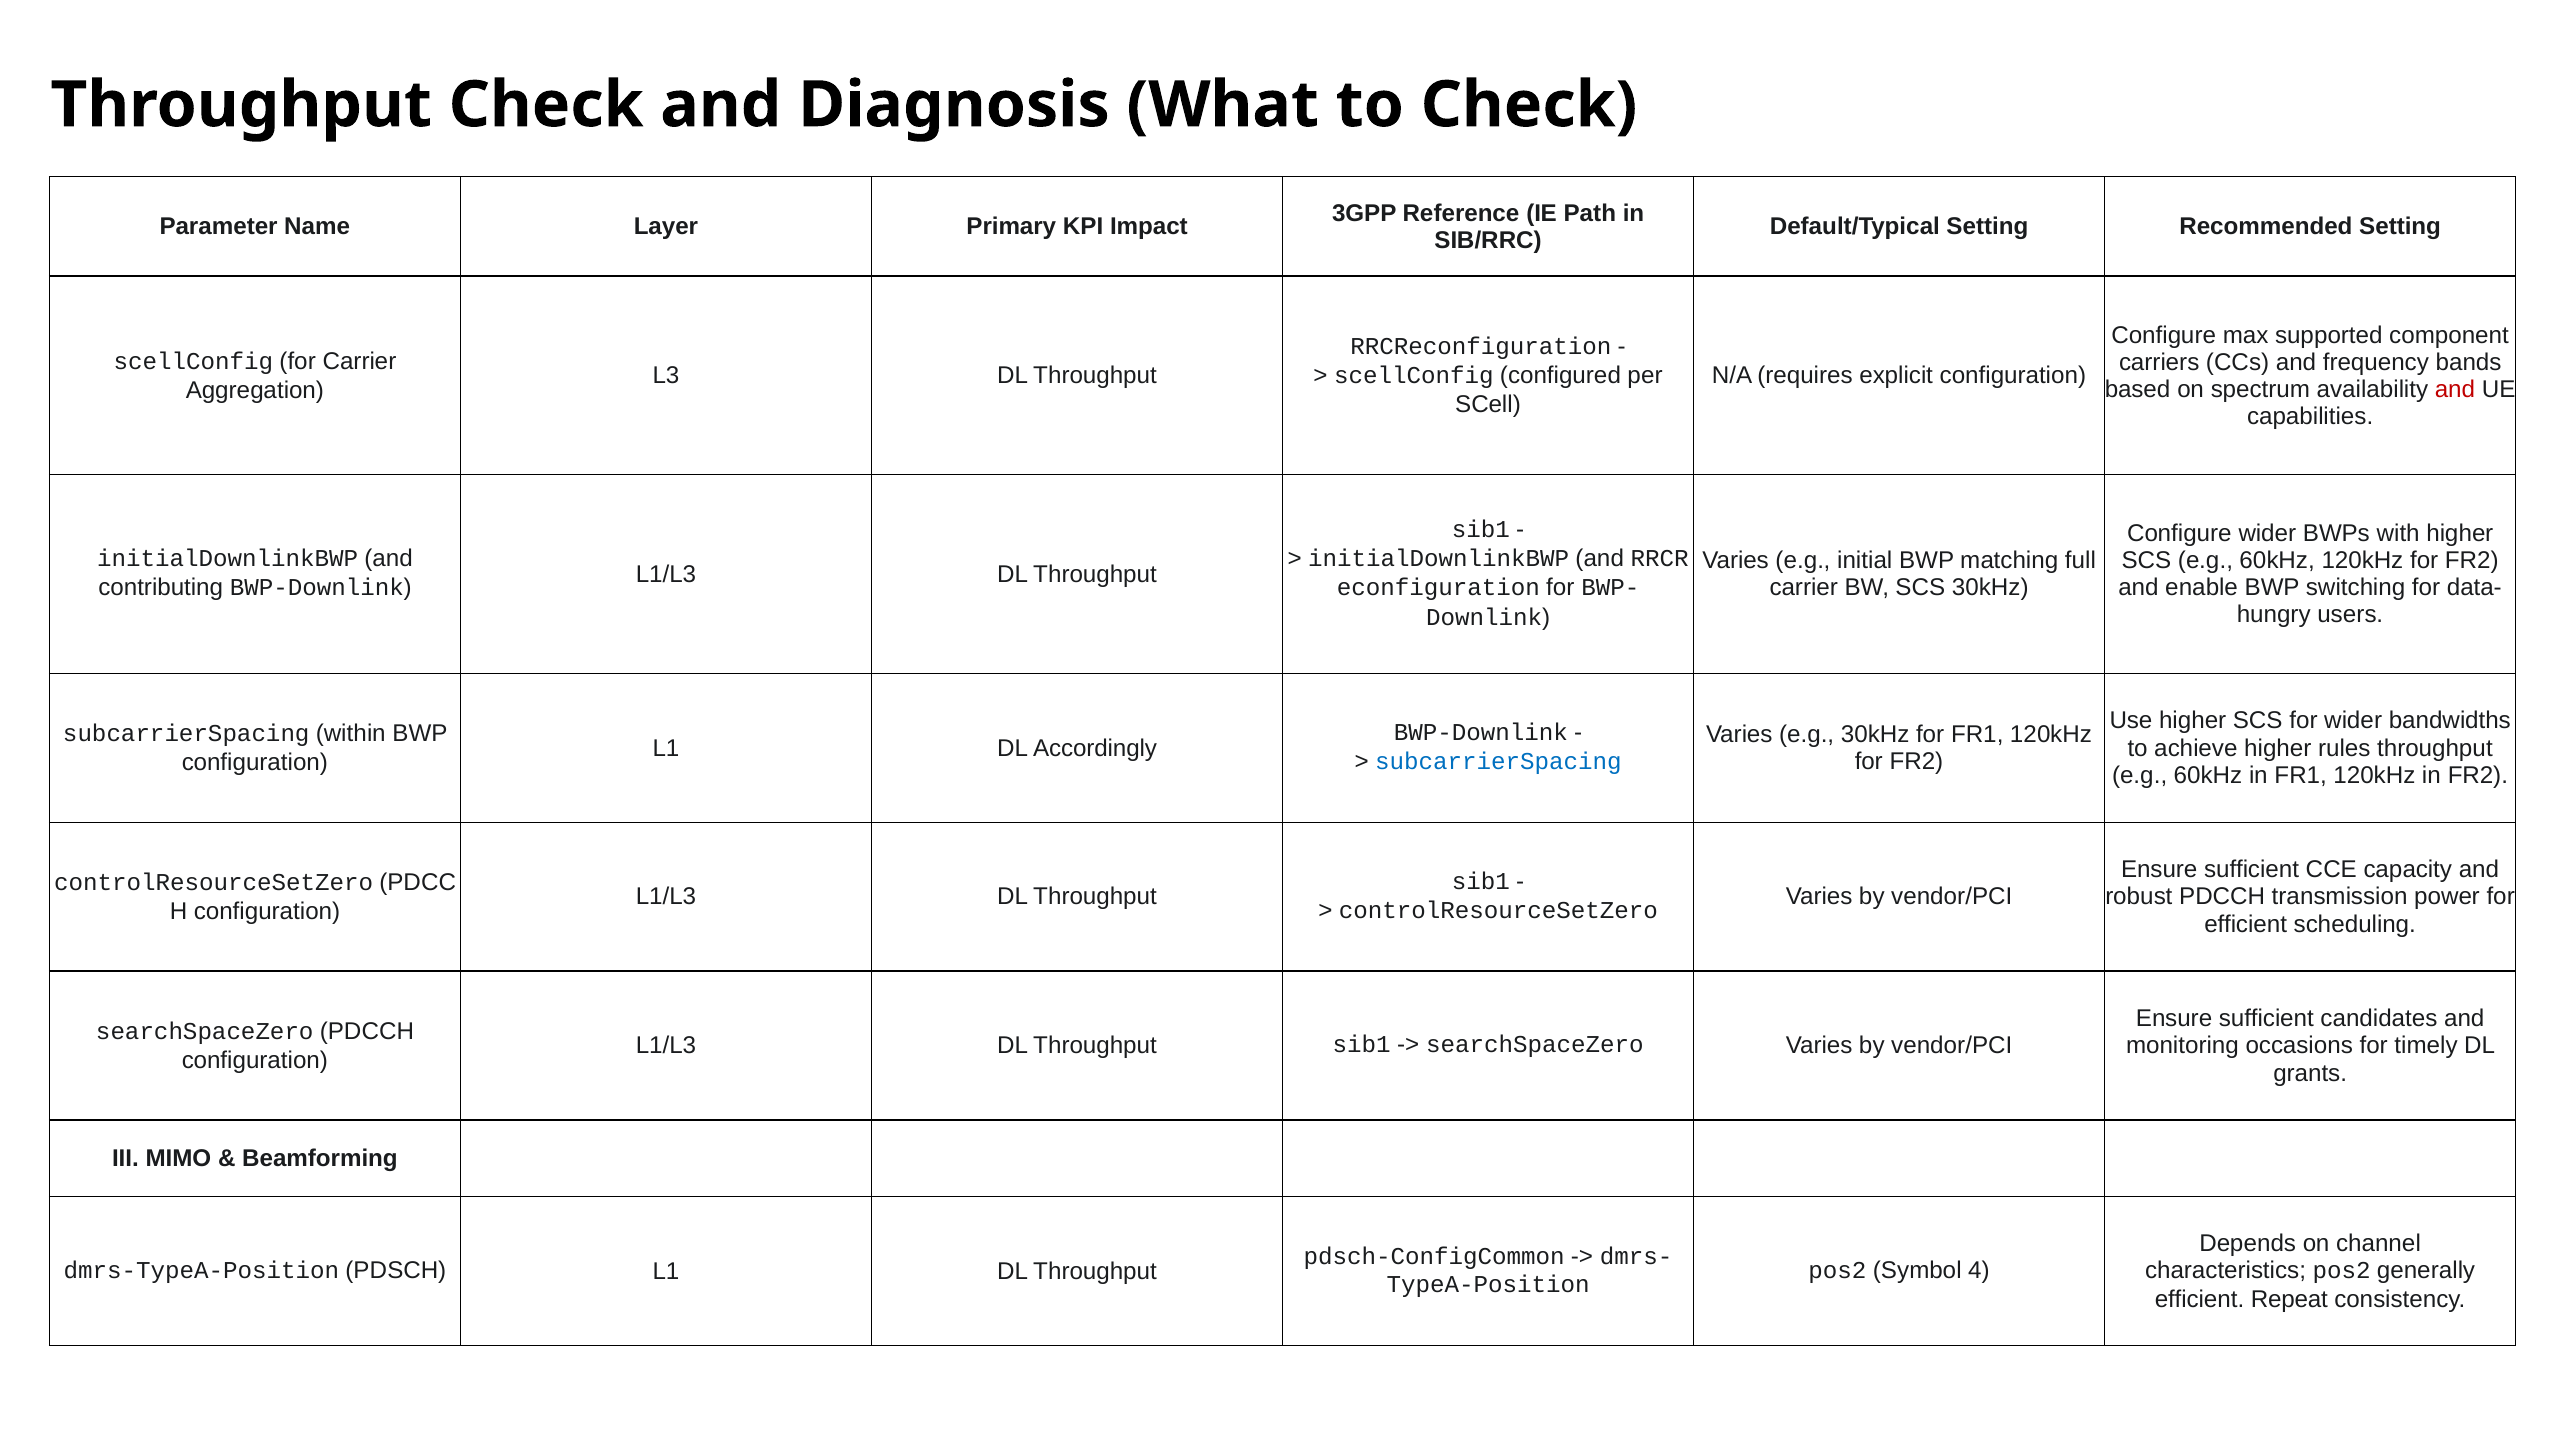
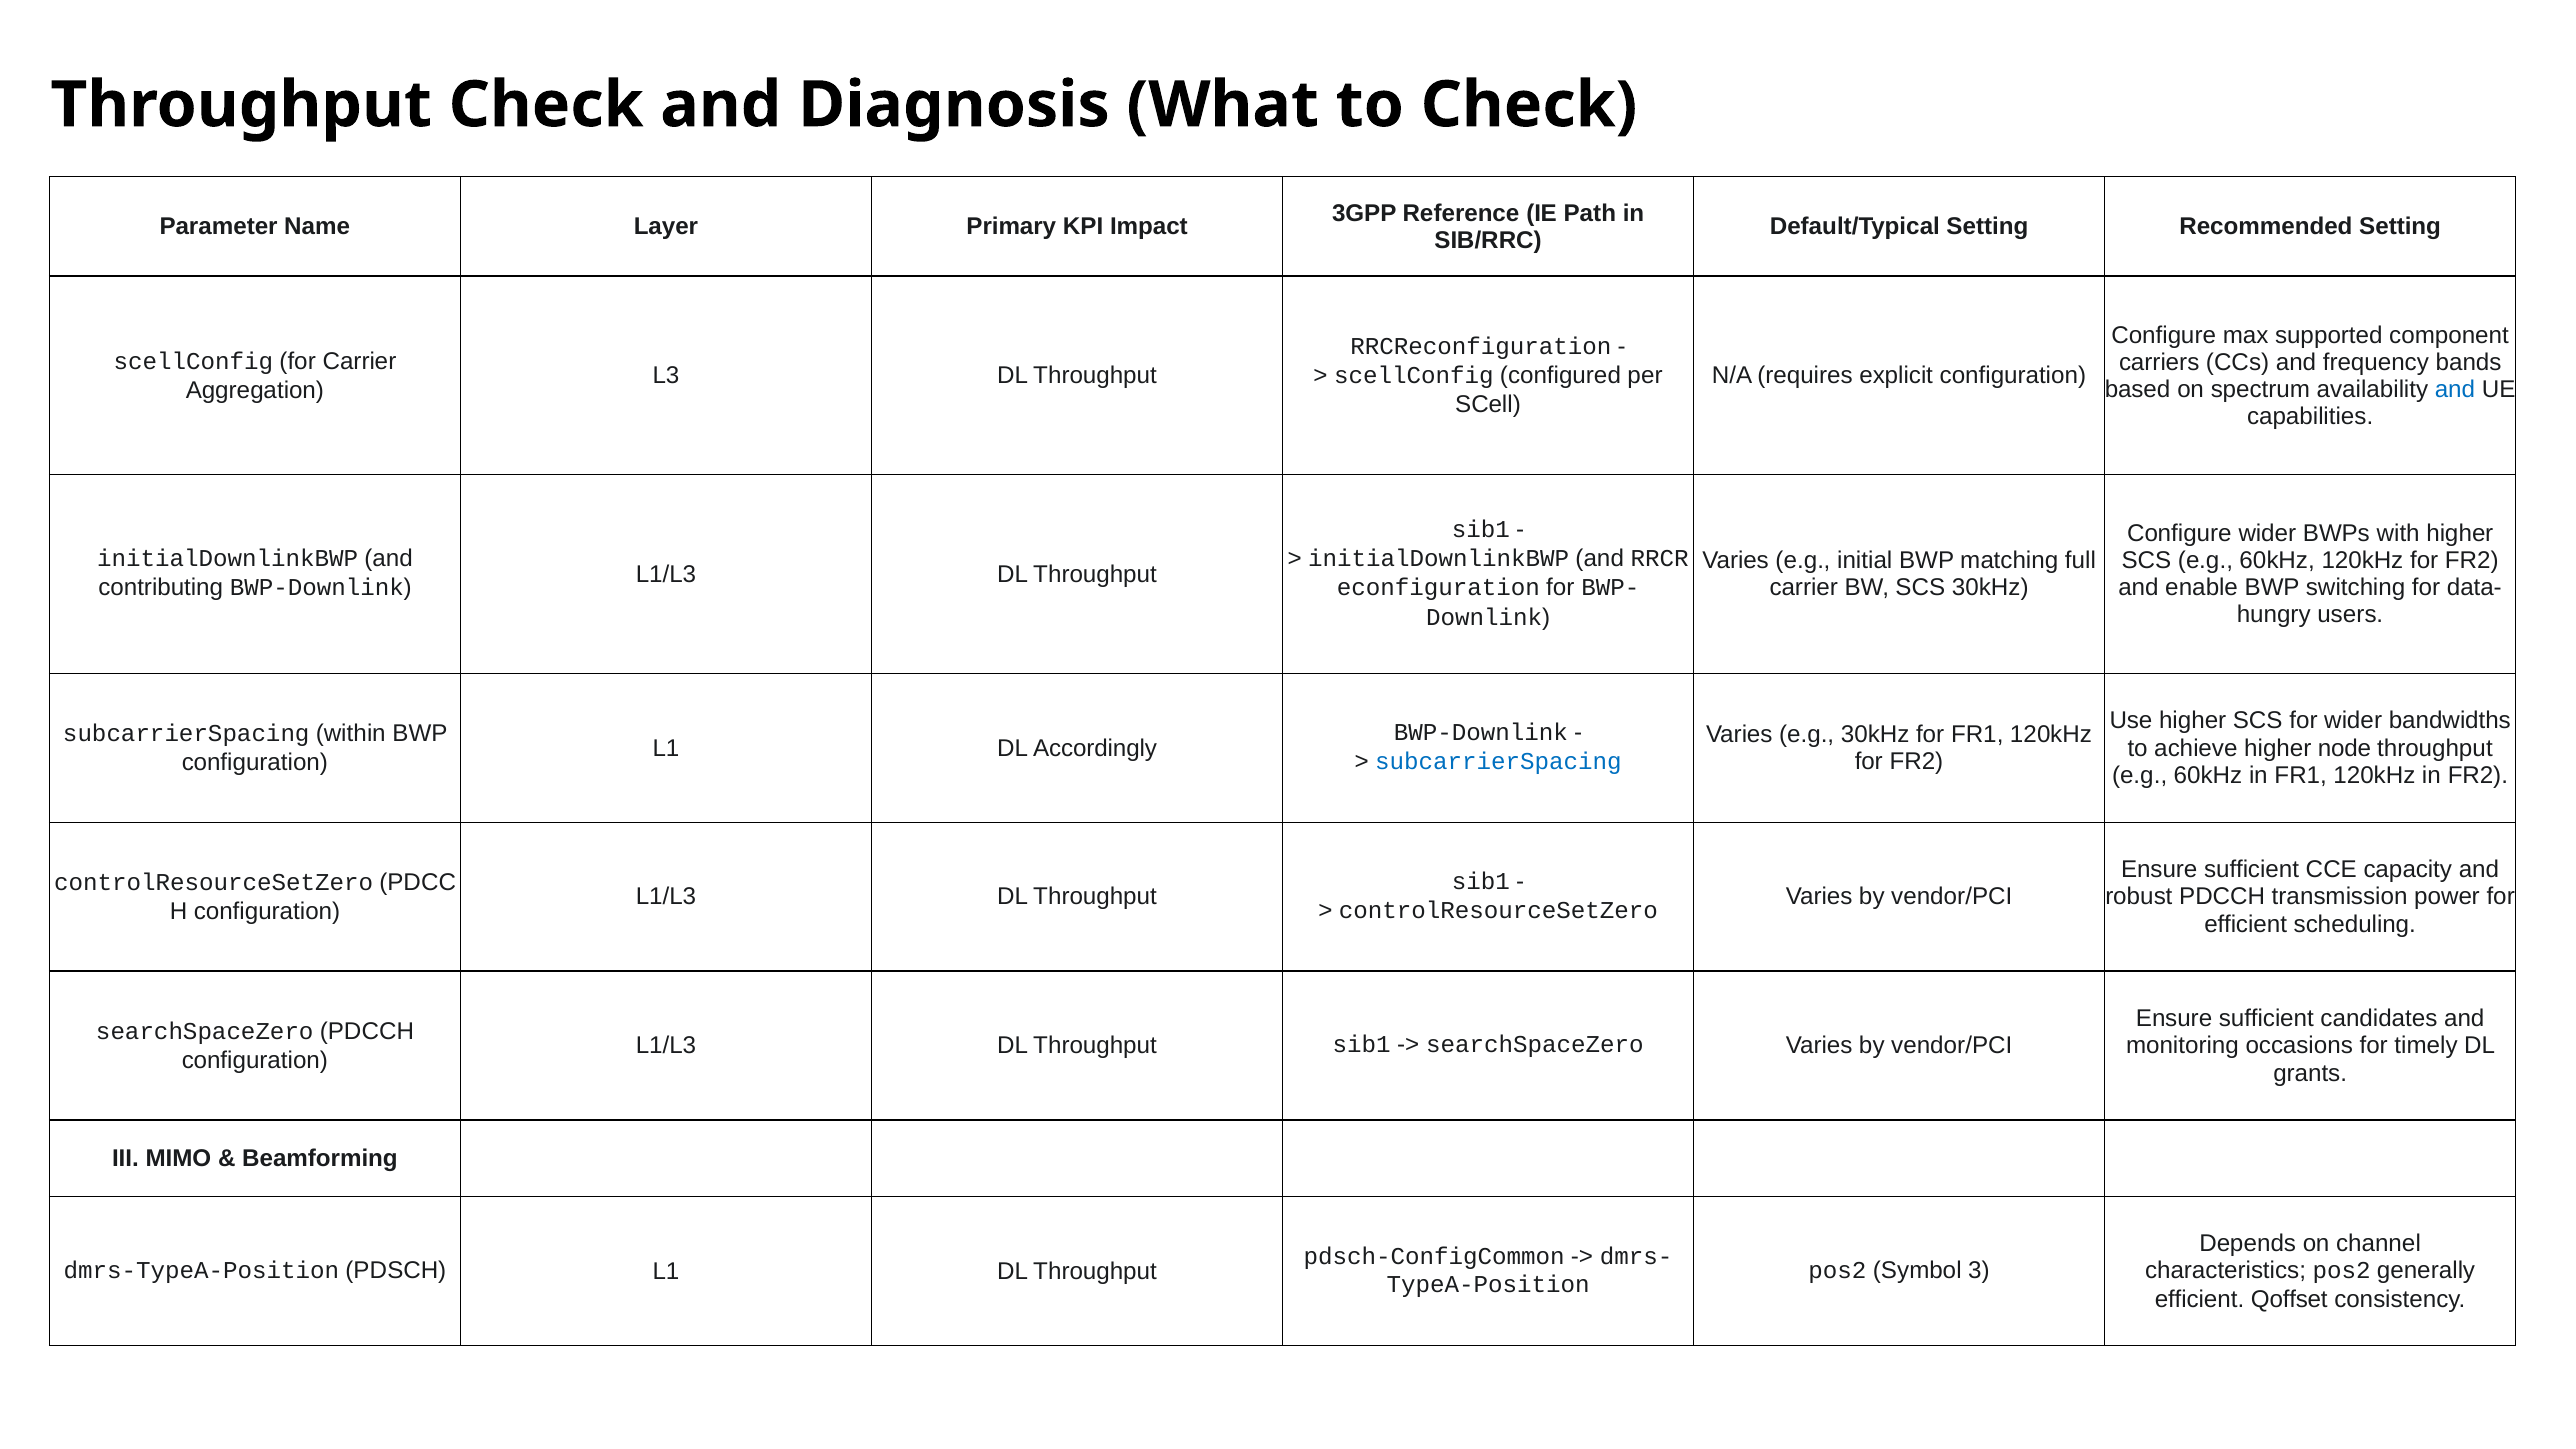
and at (2455, 389) colour: red -> blue
rules: rules -> node
4: 4 -> 3
Repeat: Repeat -> Qoffset
